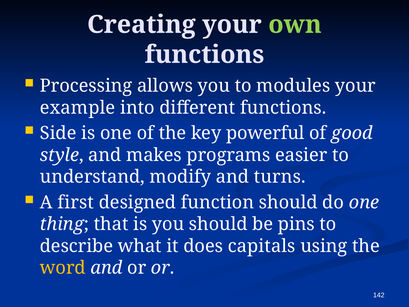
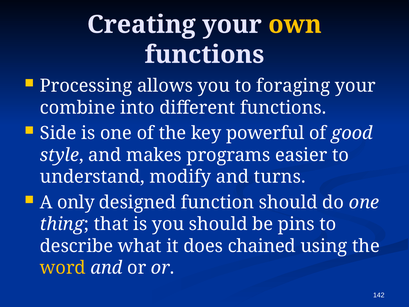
own colour: light green -> yellow
modules: modules -> foraging
example: example -> combine
first: first -> only
capitals: capitals -> chained
